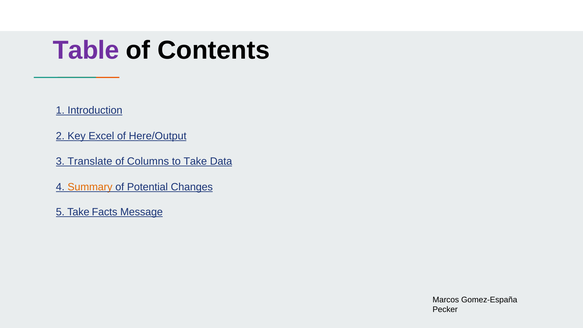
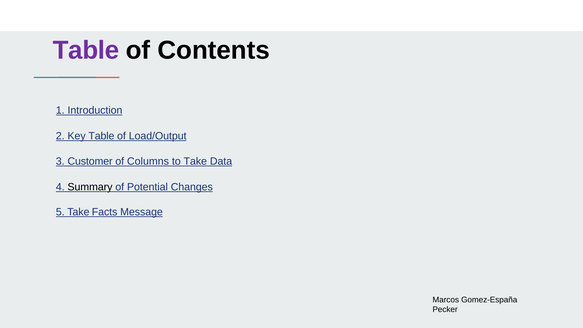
Key Excel: Excel -> Table
Here/Output: Here/Output -> Load/Output
Translate: Translate -> Customer
Summary colour: orange -> black
